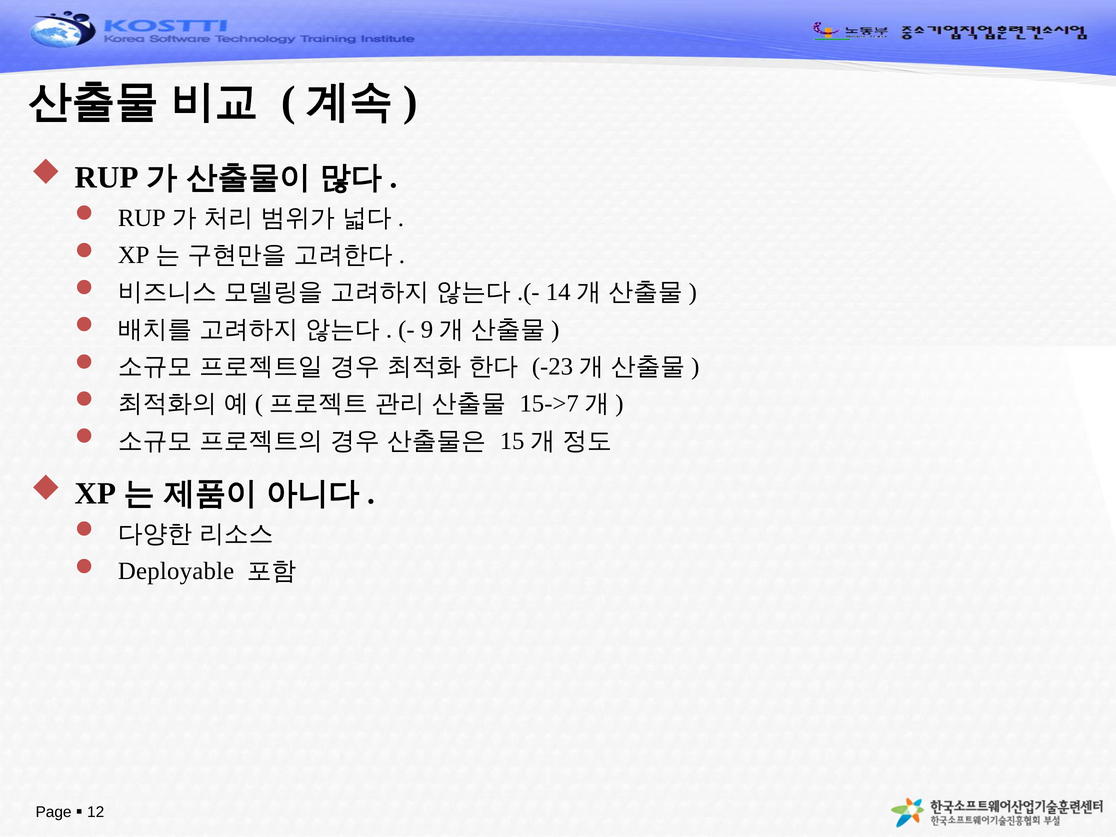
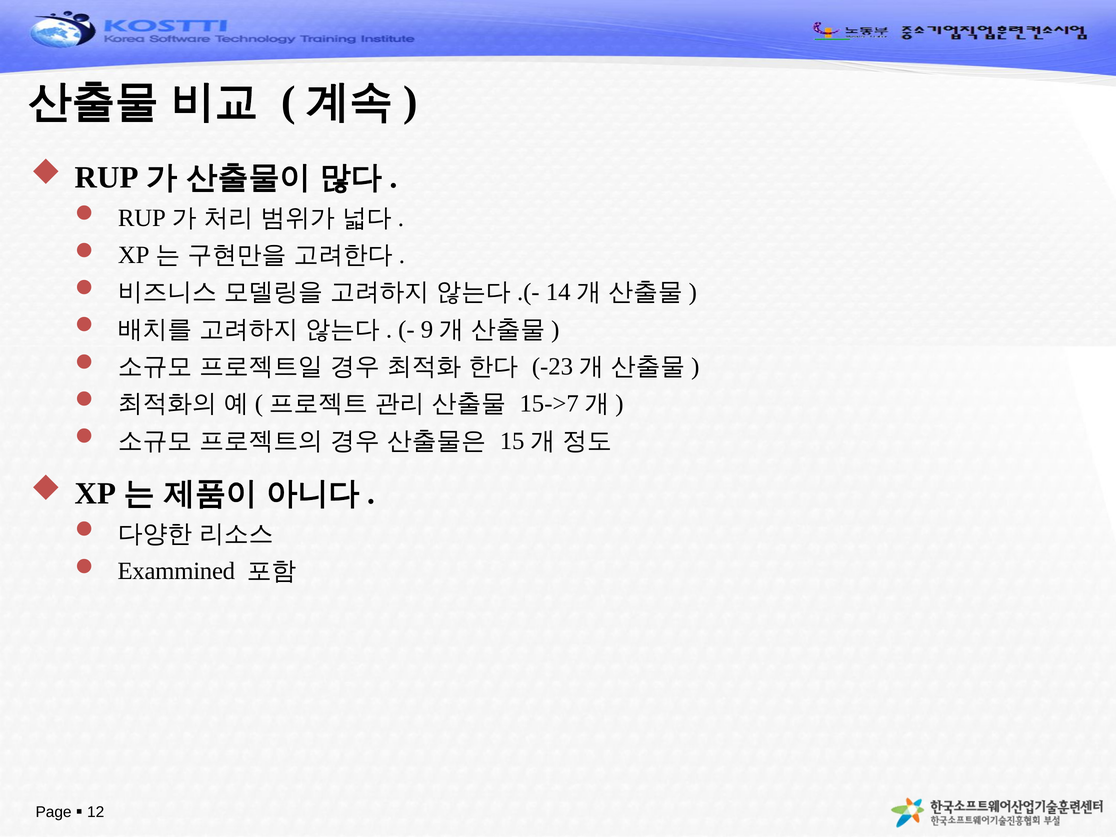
Deployable: Deployable -> Exammined
